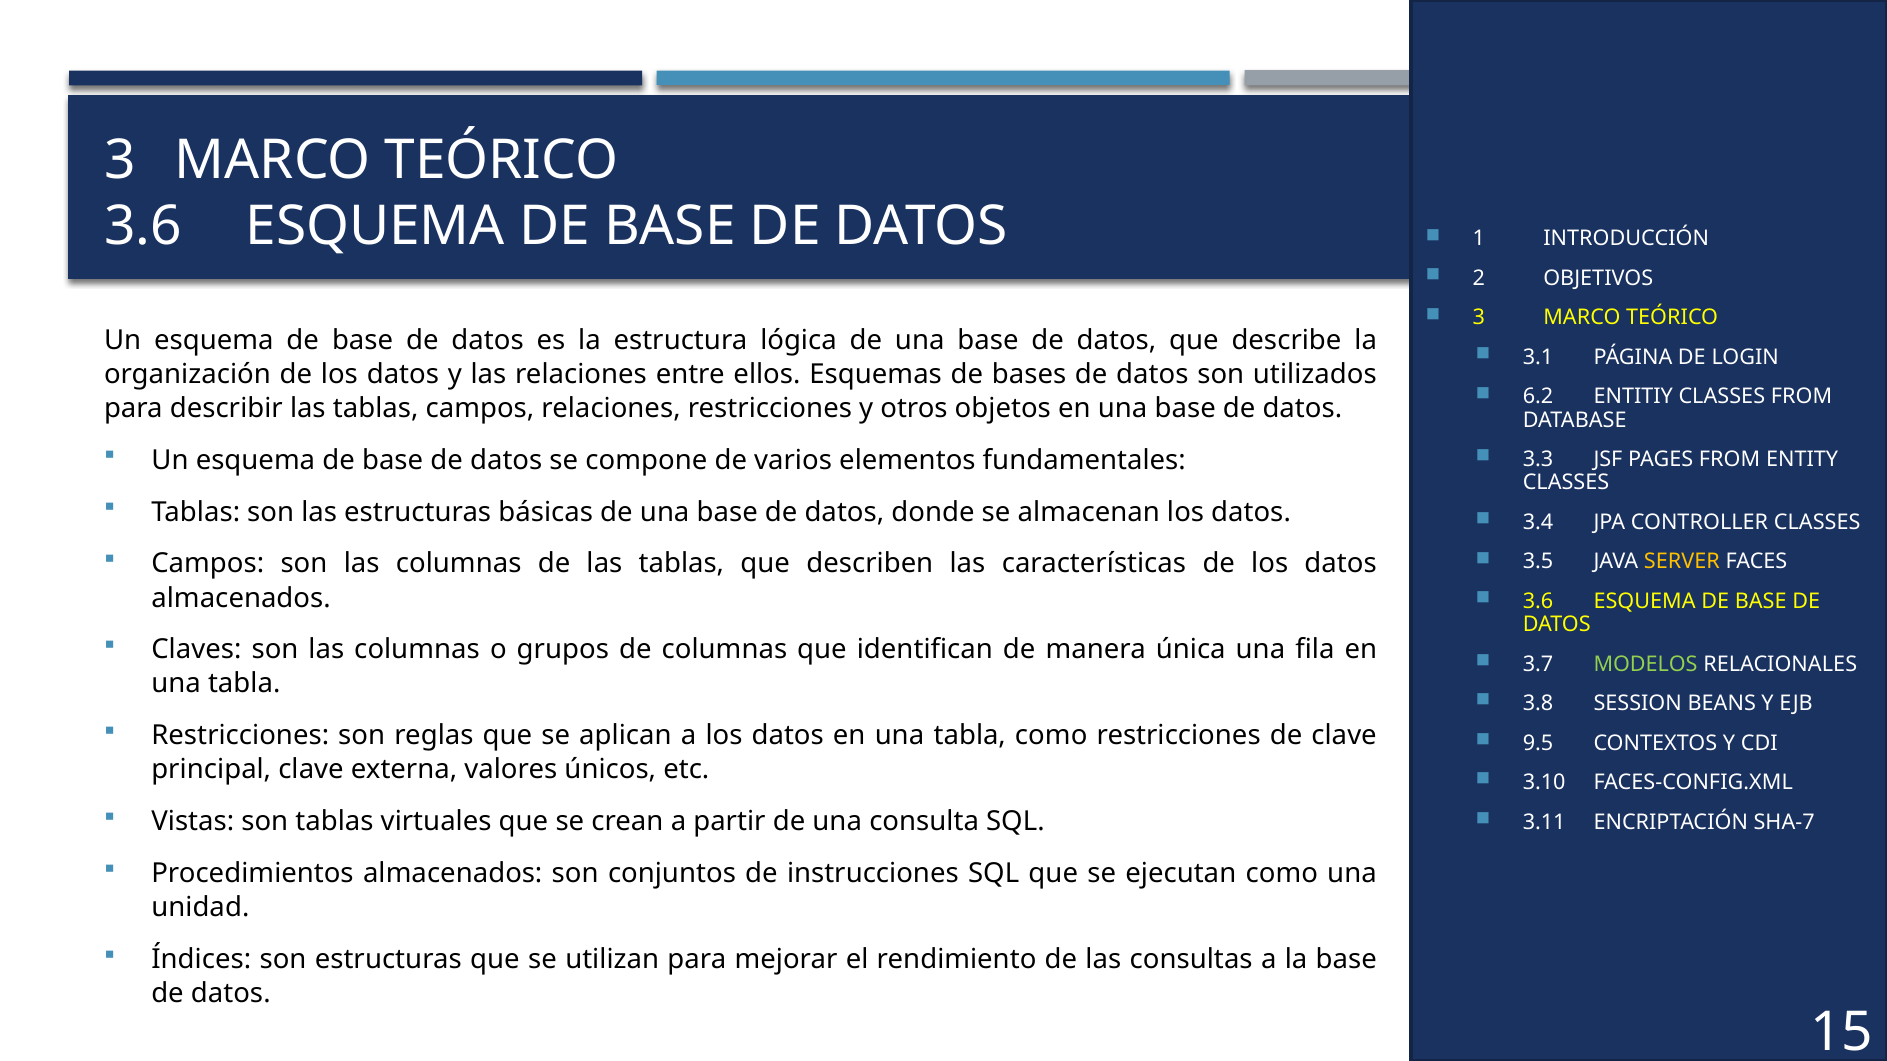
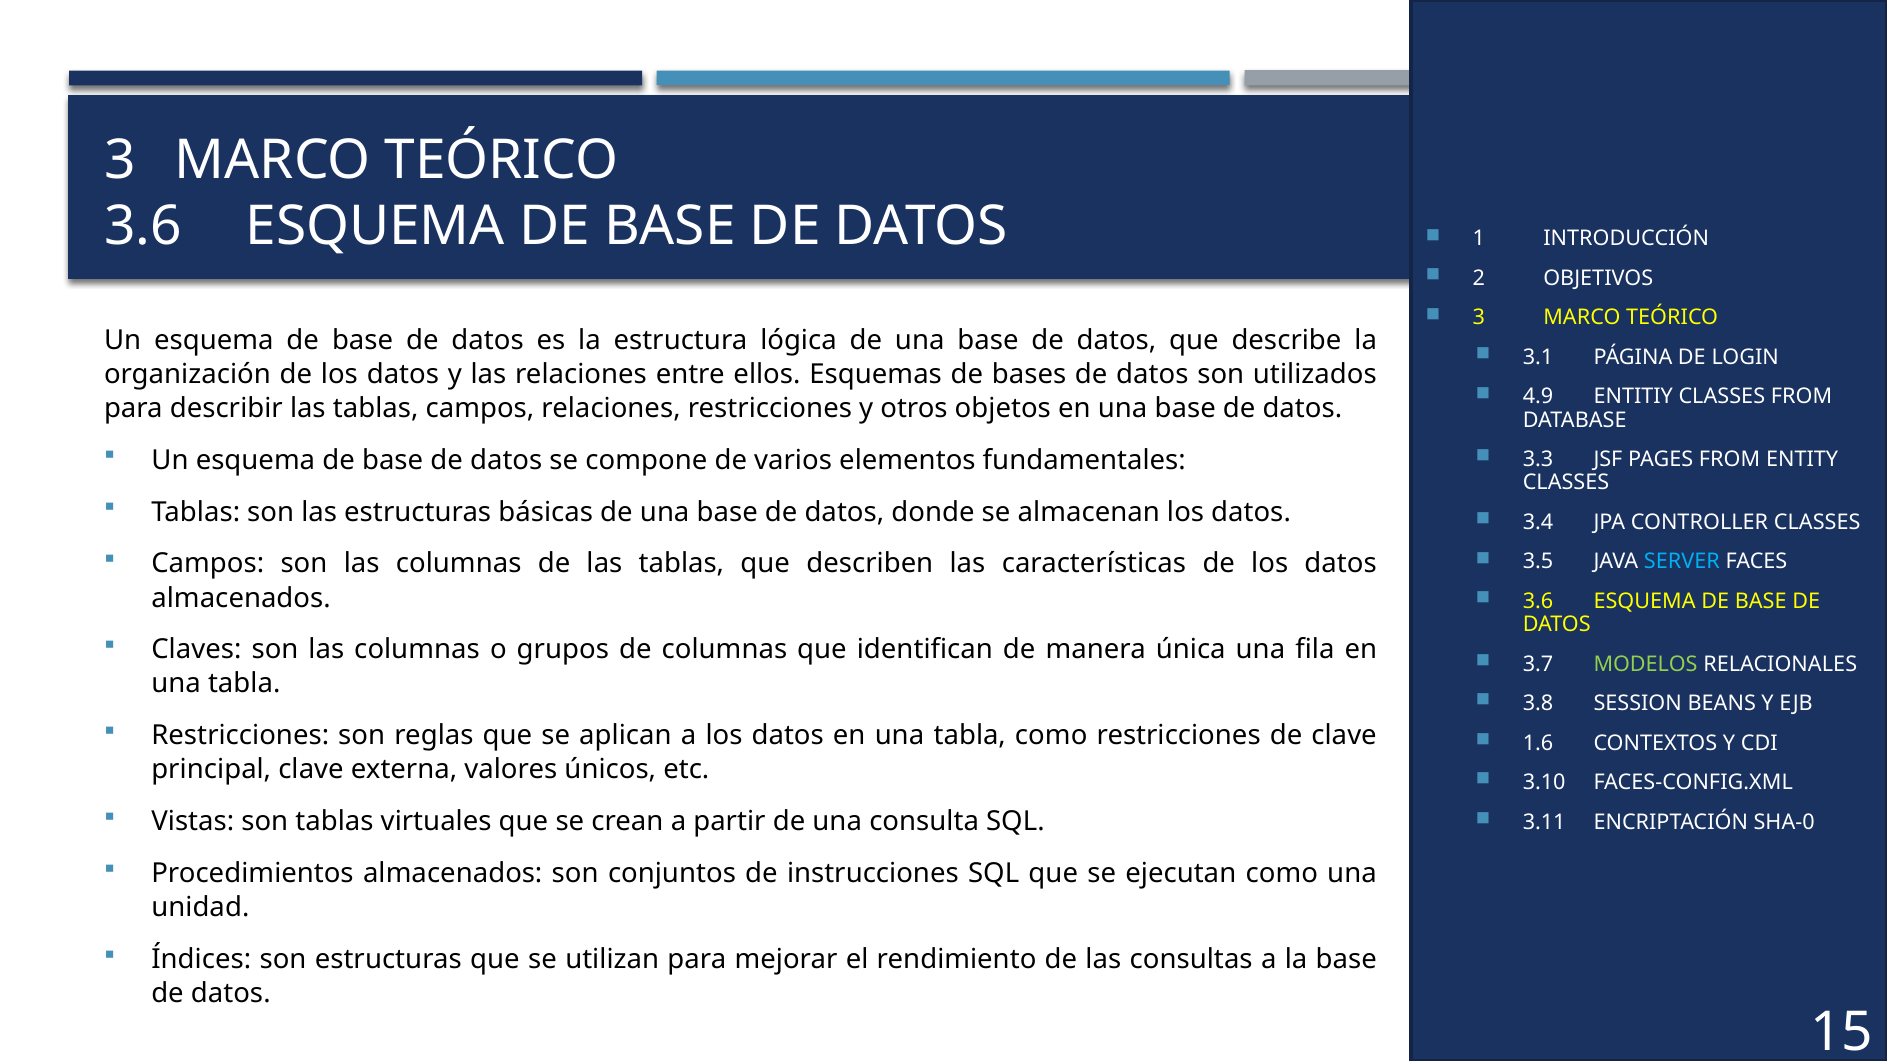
6.2: 6.2 -> 4.9
SERVER colour: yellow -> light blue
9.5: 9.5 -> 1.6
SHA-7: SHA-7 -> SHA-0
